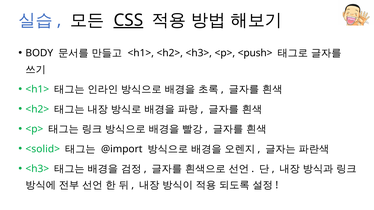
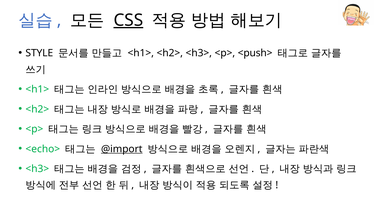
BODY: BODY -> STYLE
<solid>: <solid> -> <echo>
@import underline: none -> present
